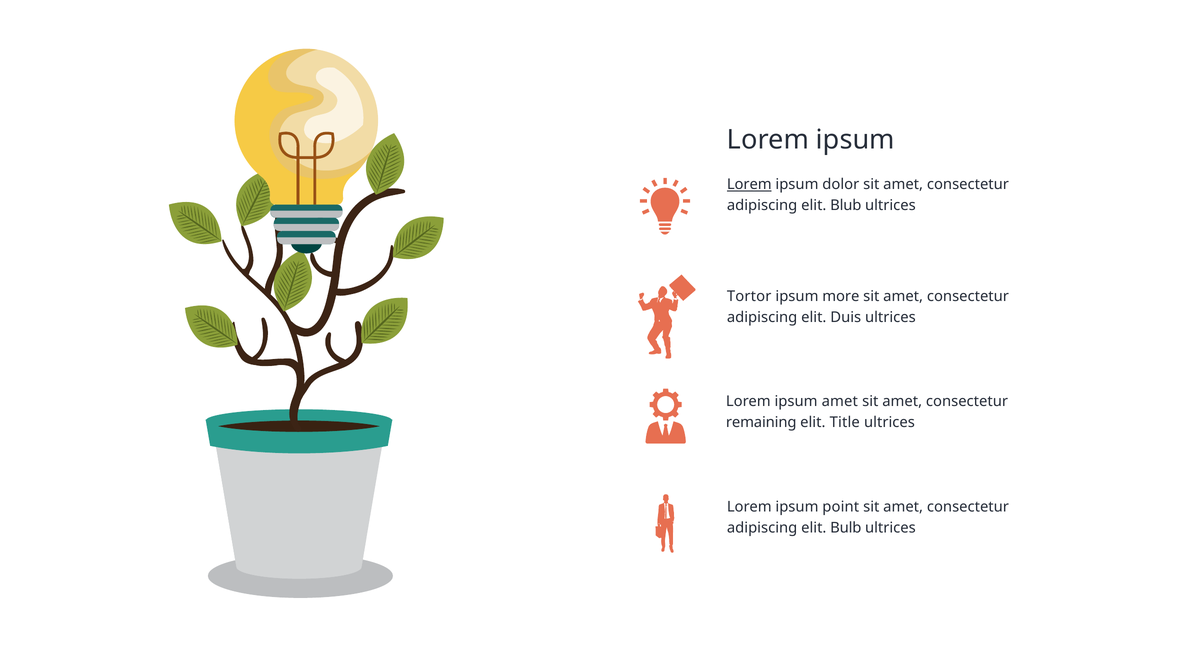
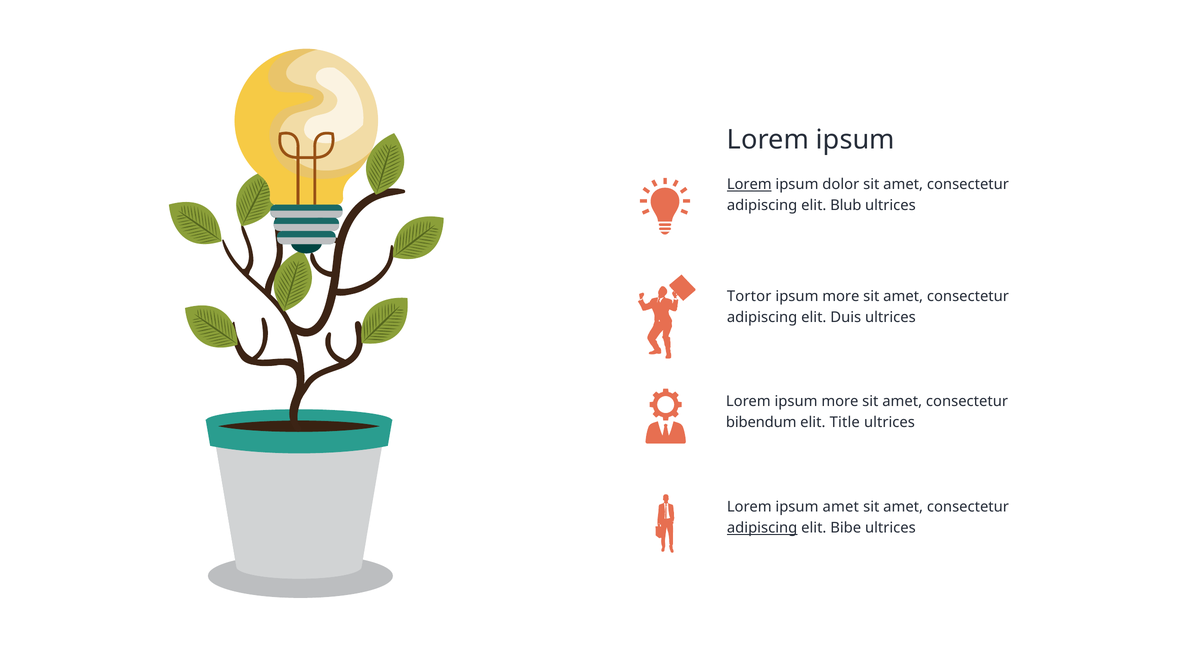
Lorem ipsum amet: amet -> more
remaining: remaining -> bibendum
ipsum point: point -> amet
adipiscing at (762, 528) underline: none -> present
Bulb: Bulb -> Bibe
